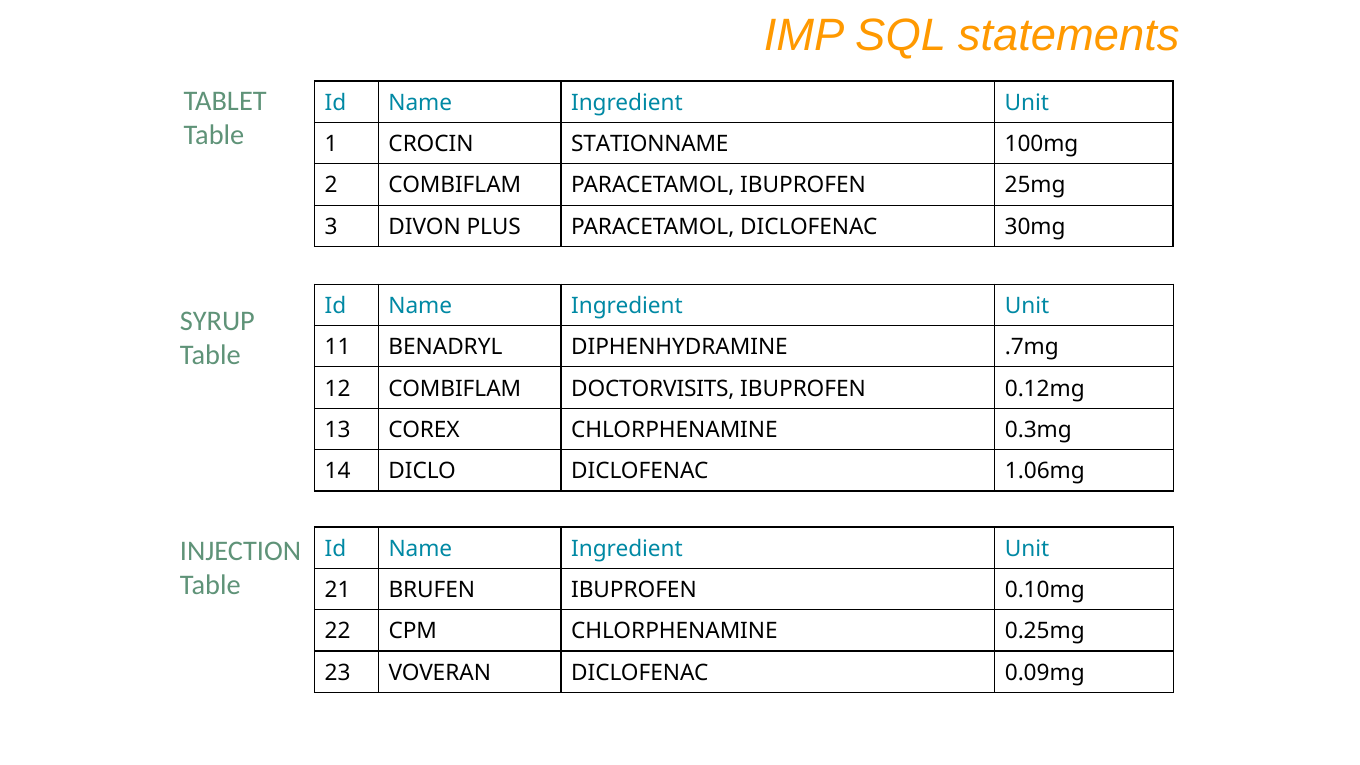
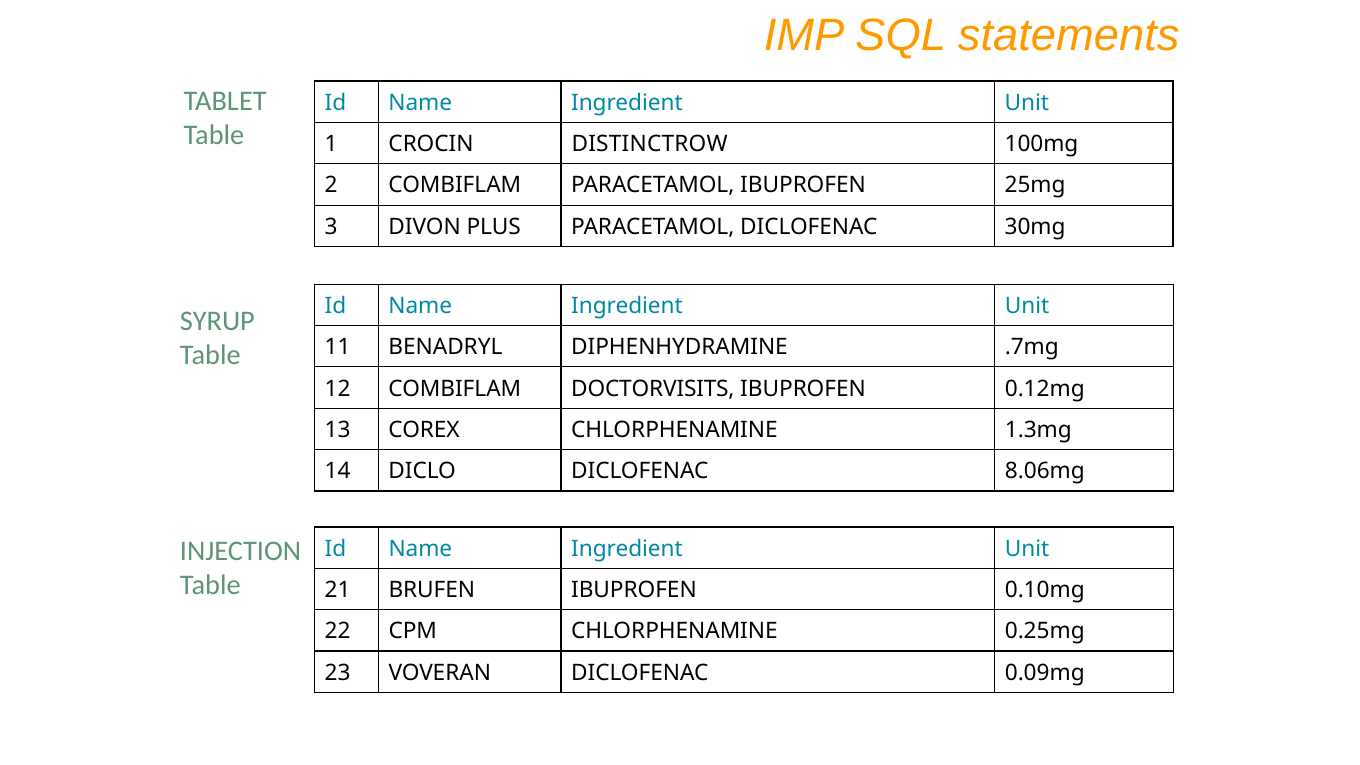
STATIONNAME: STATIONNAME -> DISTINCTROW
0.3mg: 0.3mg -> 1.3mg
1.06mg: 1.06mg -> 8.06mg
